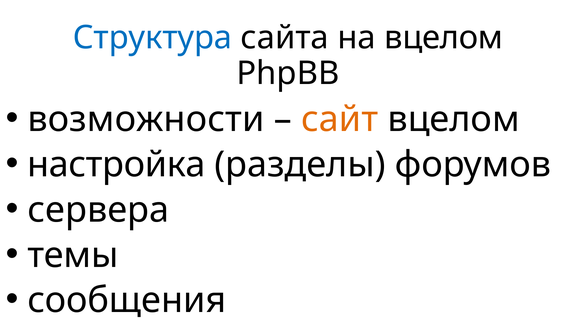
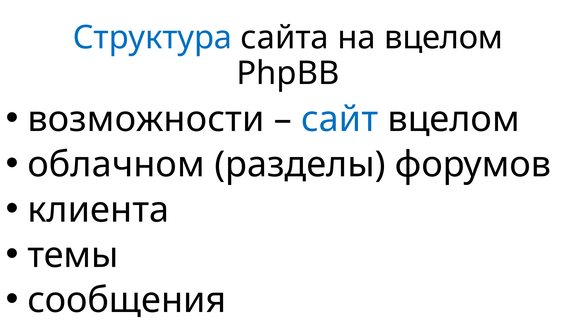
сайт colour: orange -> blue
настройка: настройка -> облачном
сервера: сервера -> клиента
